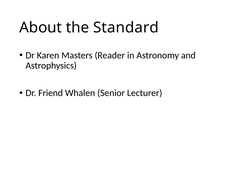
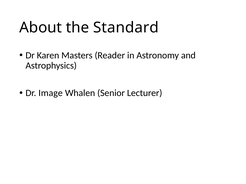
Friend: Friend -> Image
